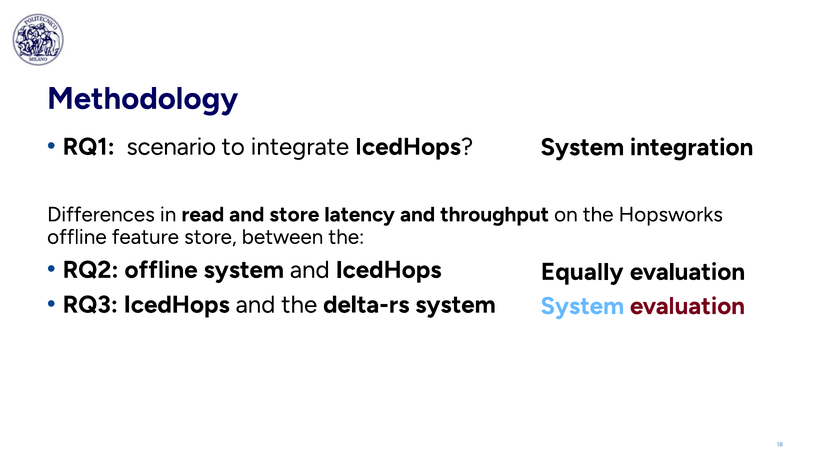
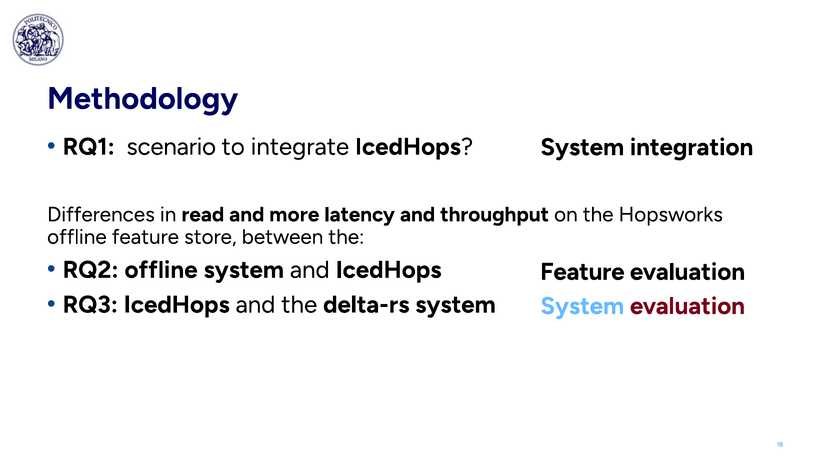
and store: store -> more
Equally at (582, 272): Equally -> Feature
